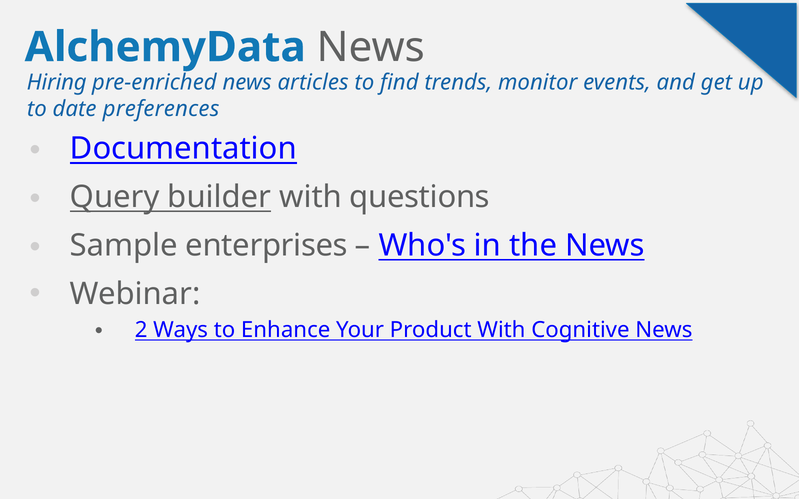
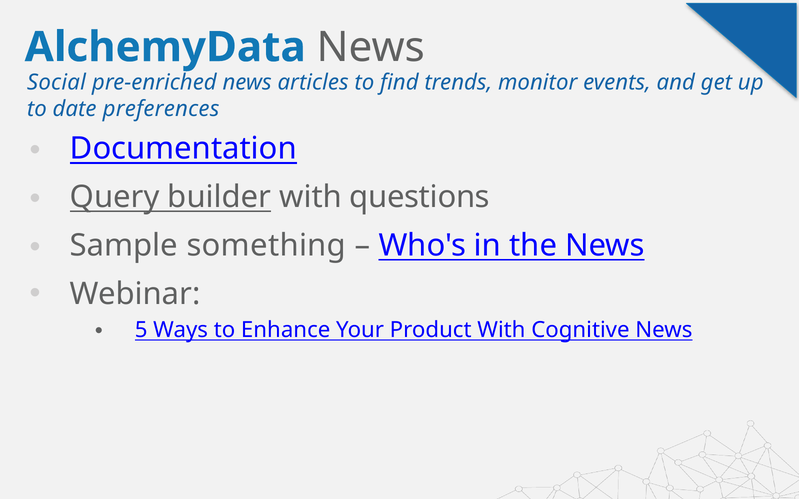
Hiring: Hiring -> Social
enterprises: enterprises -> something
2: 2 -> 5
